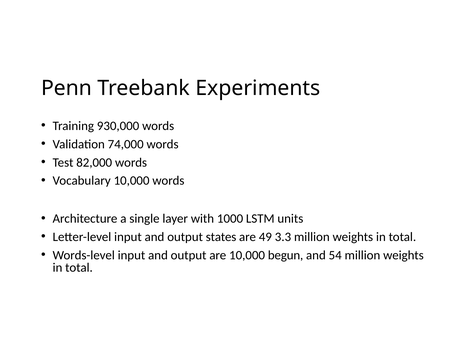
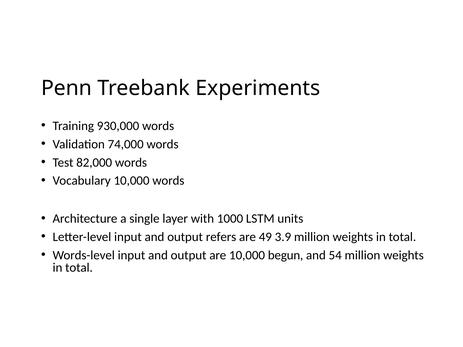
states: states -> refers
3.3: 3.3 -> 3.9
